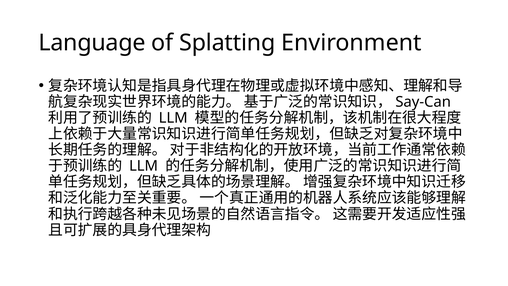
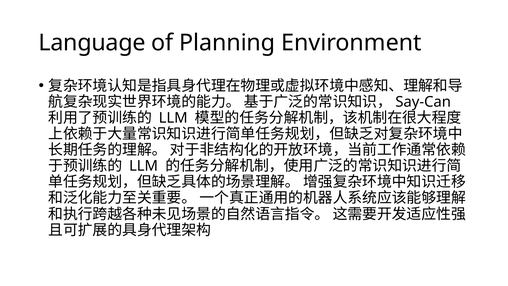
Splatting: Splatting -> Planning
